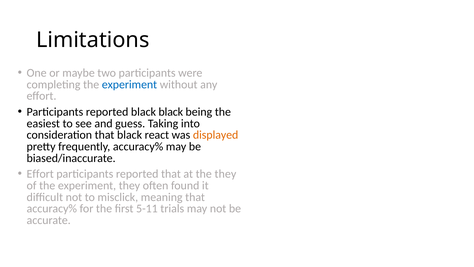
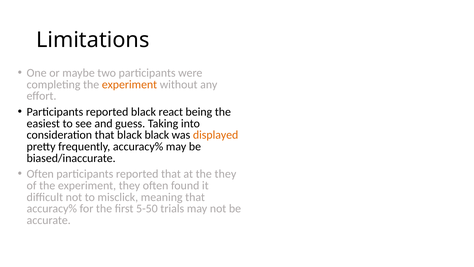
experiment at (129, 84) colour: blue -> orange
black black: black -> react
black react: react -> black
Effort at (40, 174): Effort -> Often
5-11: 5-11 -> 5-50
